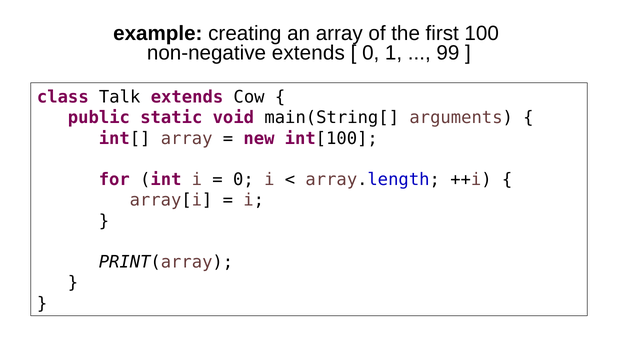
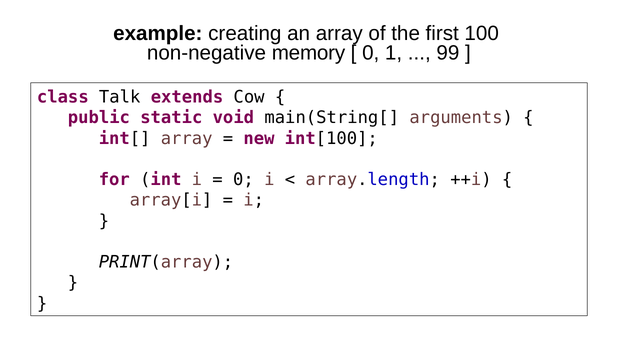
non-negative extends: extends -> memory
